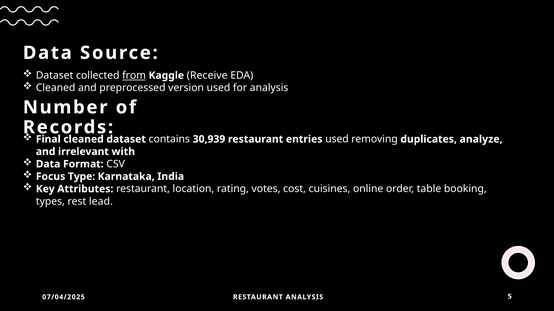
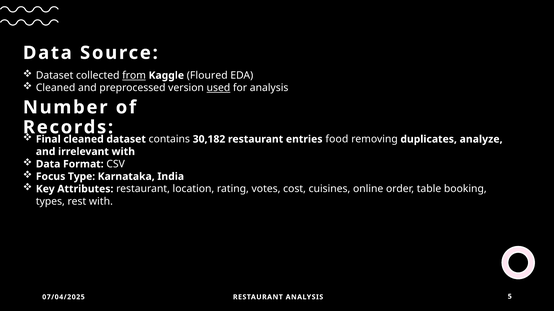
Receive: Receive -> Floured
used at (218, 88) underline: none -> present
30,939: 30,939 -> 30,182
entries used: used -> food
rest lead: lead -> with
